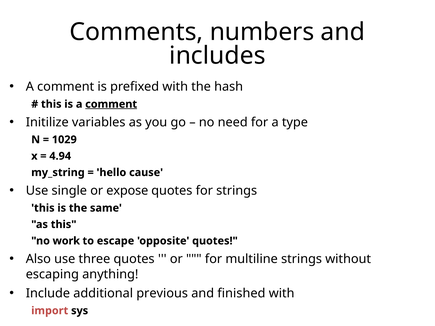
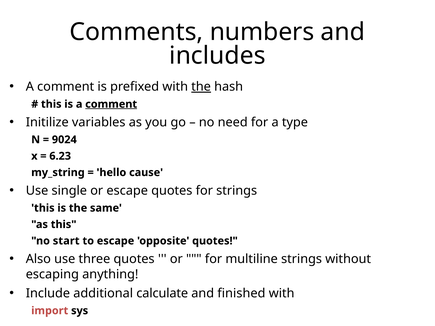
the at (201, 87) underline: none -> present
1029: 1029 -> 9024
4.94: 4.94 -> 6.23
or expose: expose -> escape
work: work -> start
previous: previous -> calculate
